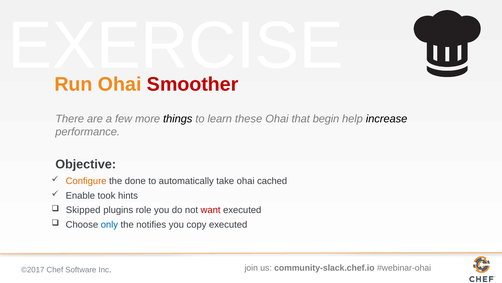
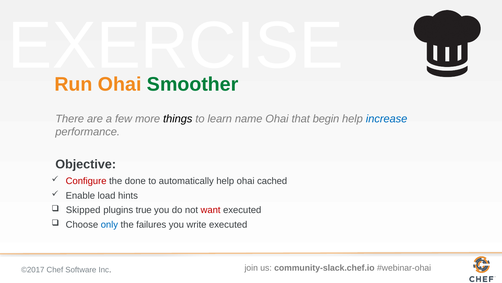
Smoother colour: red -> green
these: these -> name
increase colour: black -> blue
Configure colour: orange -> red
automatically take: take -> help
took: took -> load
role: role -> true
notifies: notifies -> failures
copy: copy -> write
